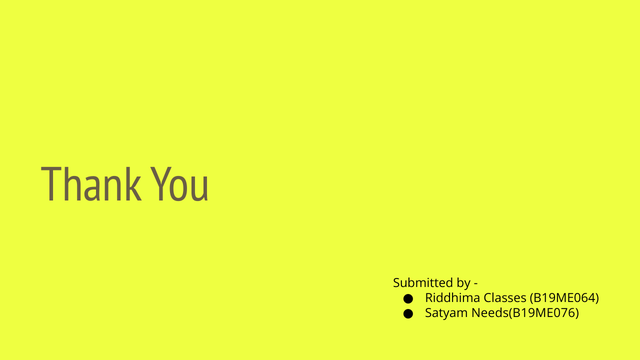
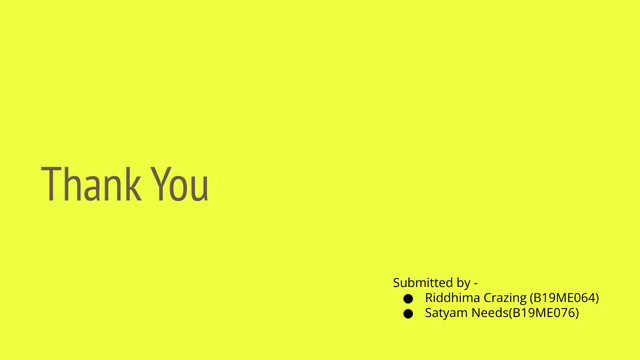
Classes: Classes -> Crazing
